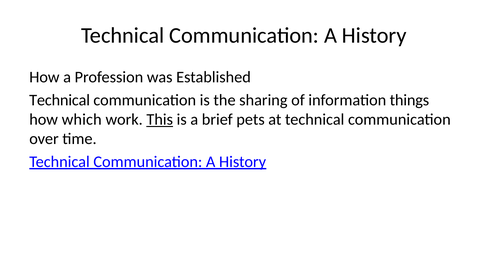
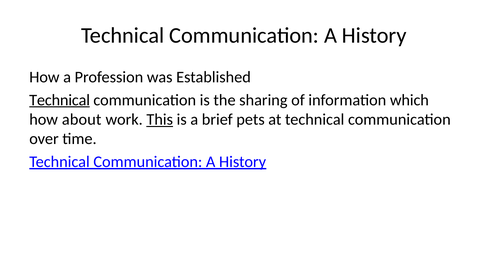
Technical at (60, 100) underline: none -> present
things: things -> which
which: which -> about
